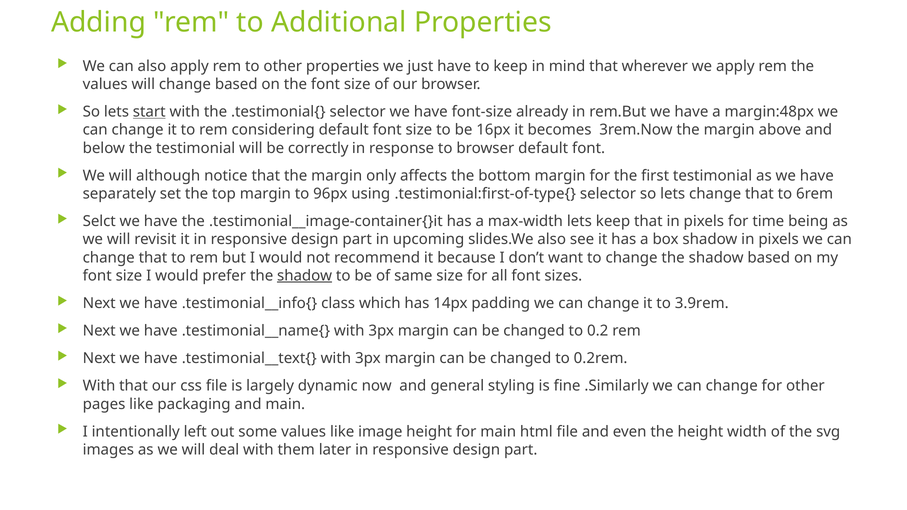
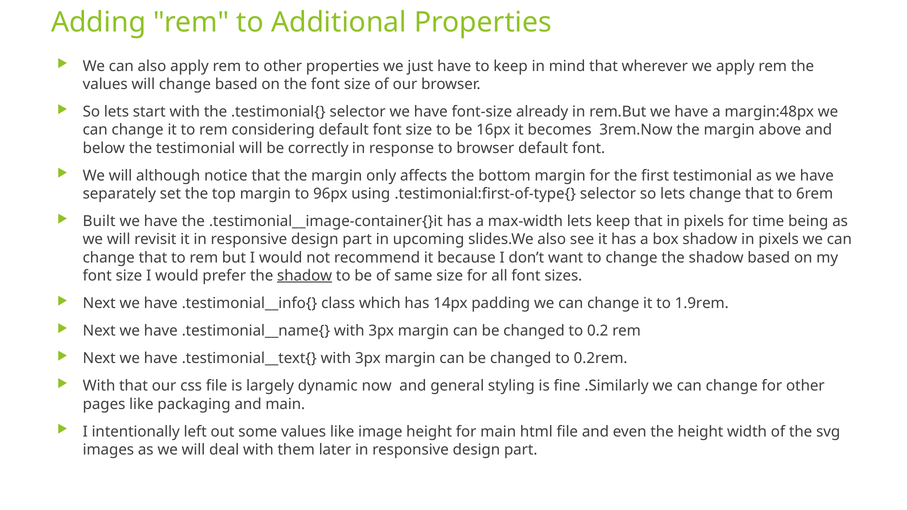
start underline: present -> none
Selct: Selct -> Built
3.9rem: 3.9rem -> 1.9rem
